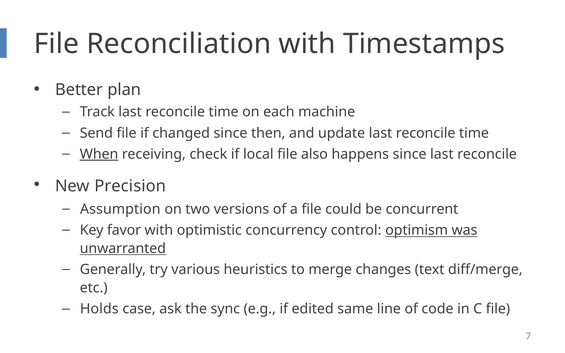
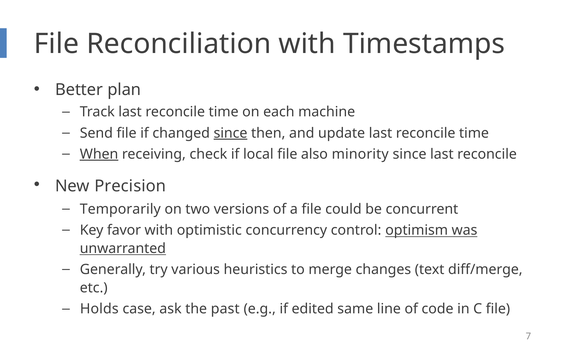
since at (231, 133) underline: none -> present
happens: happens -> minority
Assumption: Assumption -> Temporarily
sync: sync -> past
